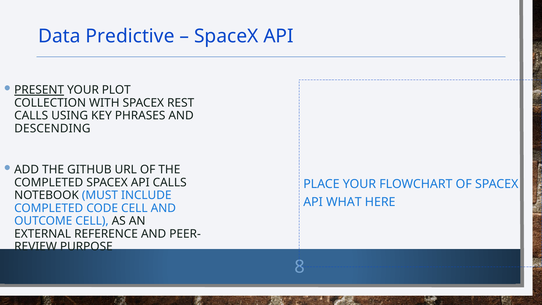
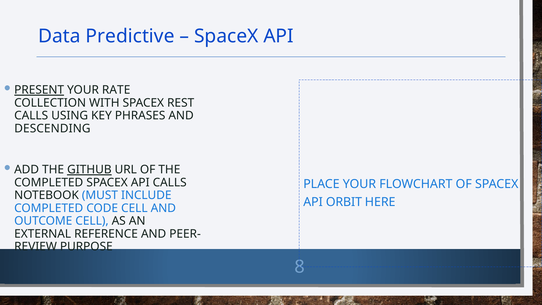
PLOT: PLOT -> RATE
GITHUB underline: none -> present
WHAT: WHAT -> ORBIT
